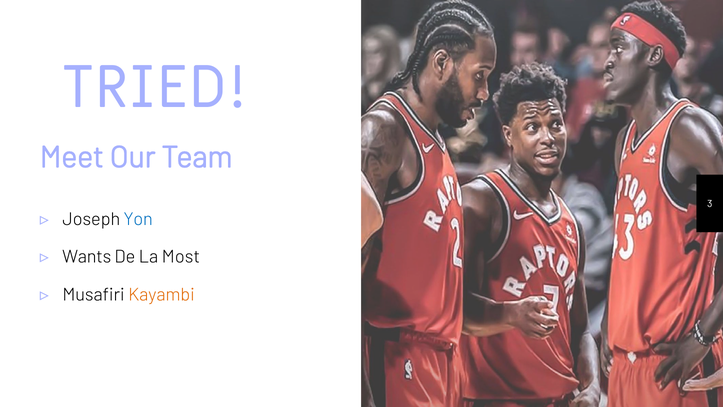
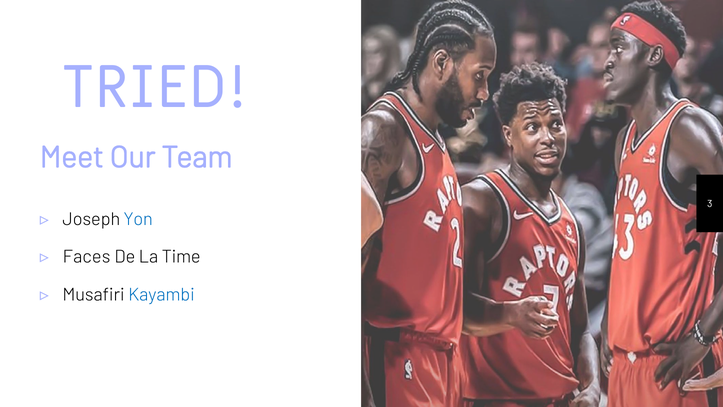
Wants: Wants -> Faces
Most: Most -> Time
Kayambi colour: orange -> blue
